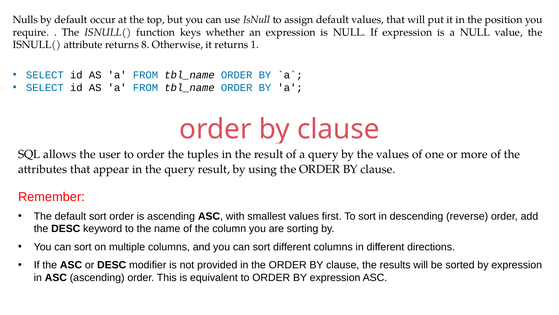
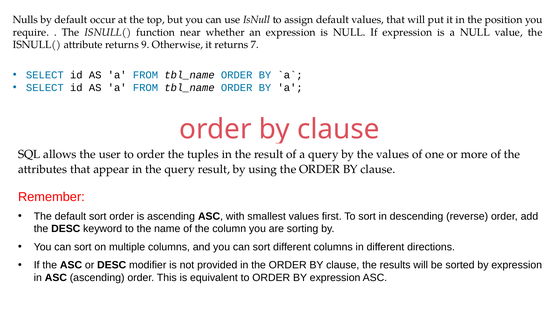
keys: keys -> near
8: 8 -> 9
1: 1 -> 7
